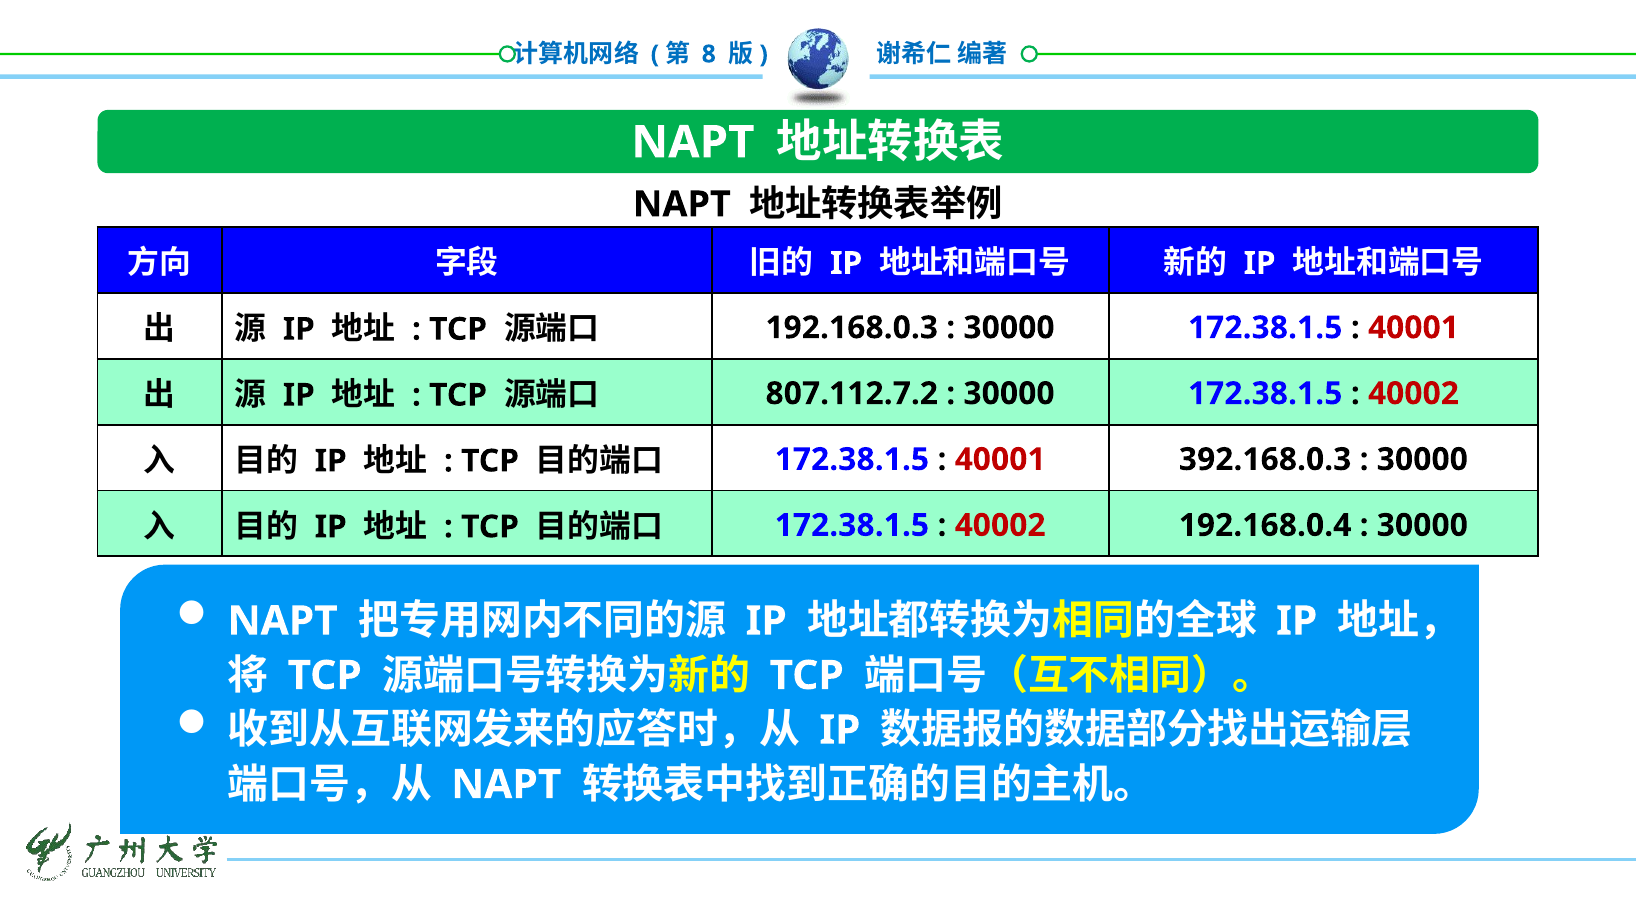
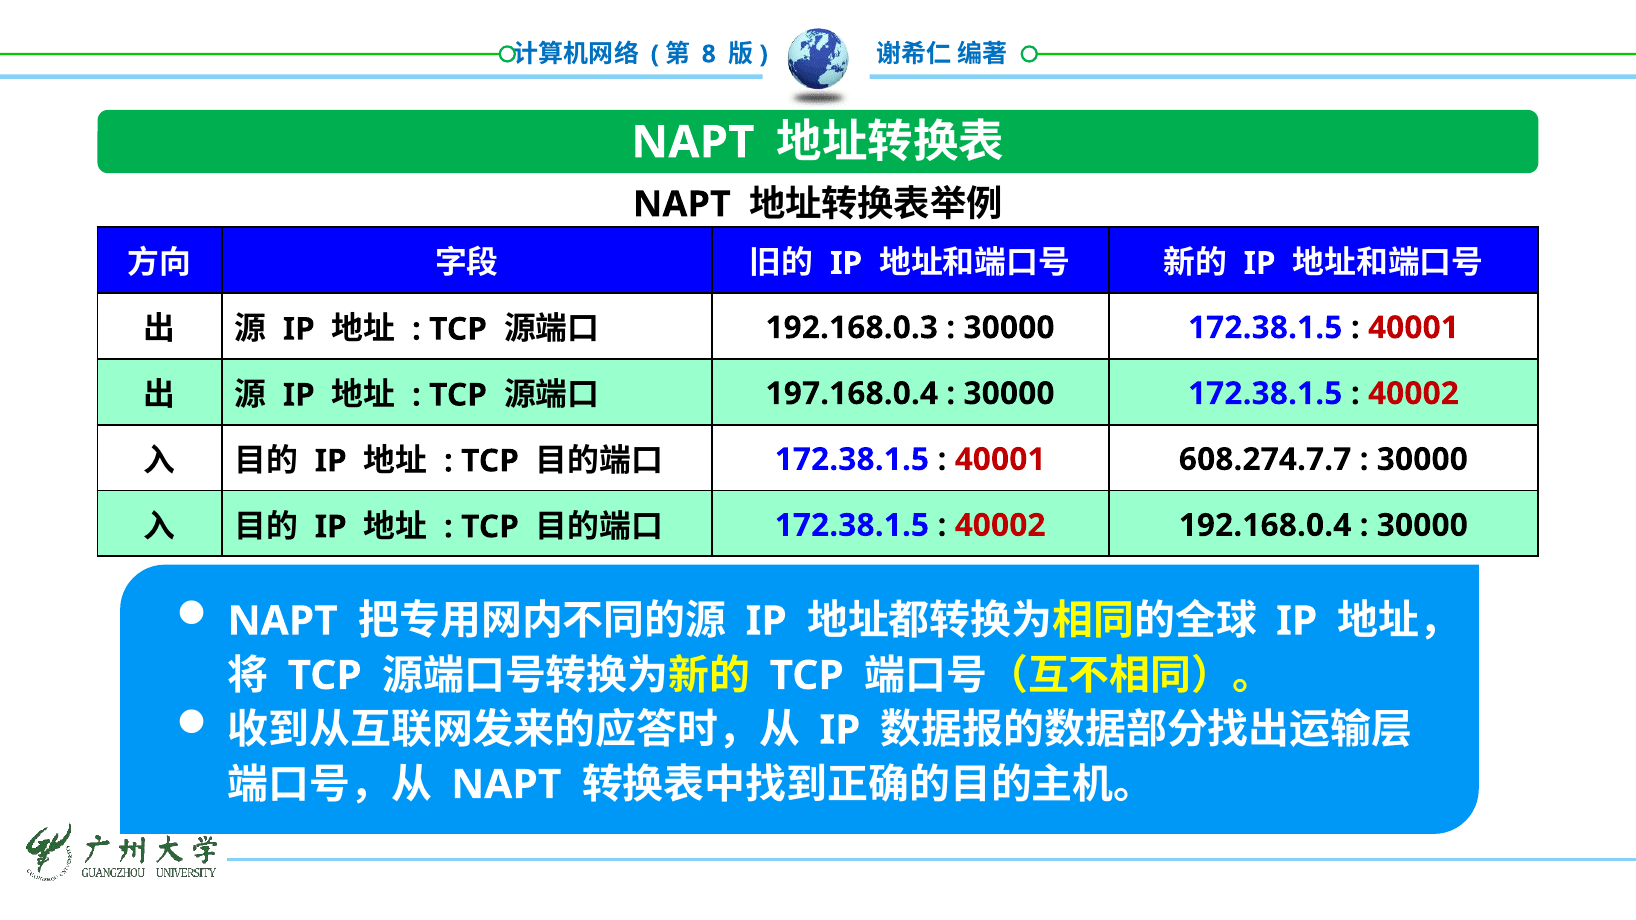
807.112.7.2: 807.112.7.2 -> 197.168.0.4
392.168.0.3: 392.168.0.3 -> 608.274.7.7
